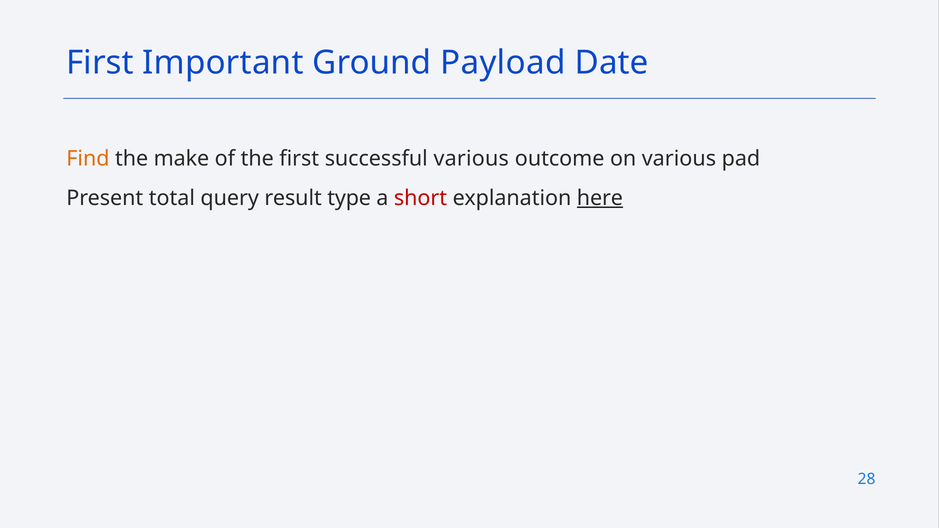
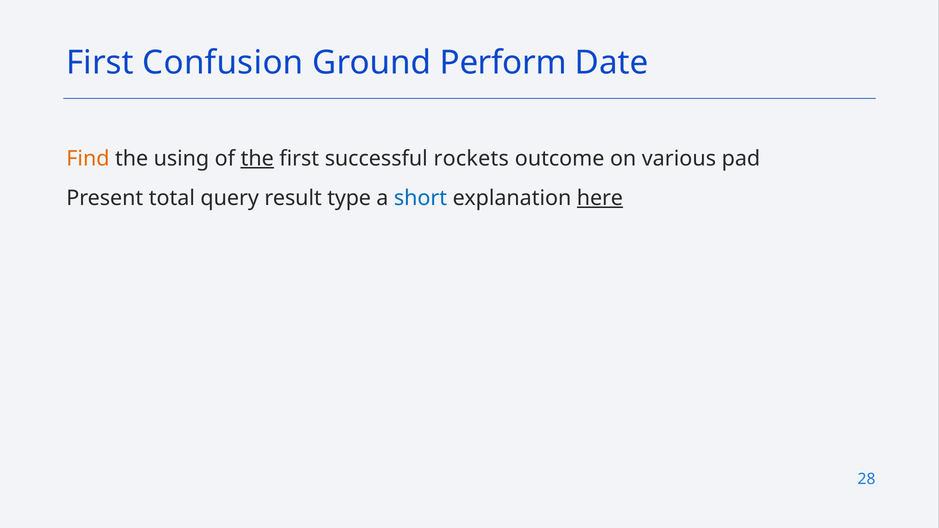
Important: Important -> Confusion
Payload: Payload -> Perform
make: make -> using
the at (257, 159) underline: none -> present
successful various: various -> rockets
short colour: red -> blue
